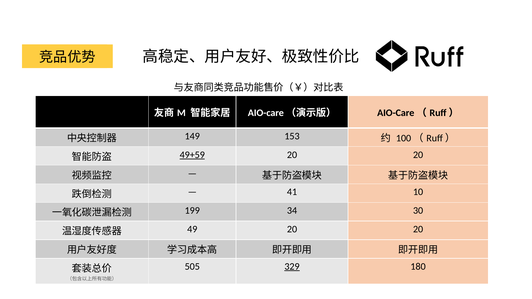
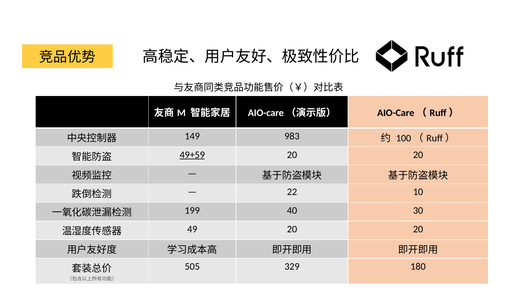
153: 153 -> 983
41: 41 -> 22
34: 34 -> 40
329 underline: present -> none
